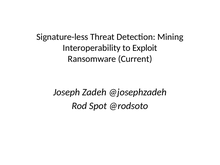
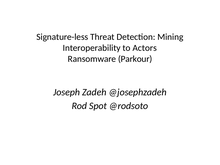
Exploit: Exploit -> Actors
Current: Current -> Parkour
